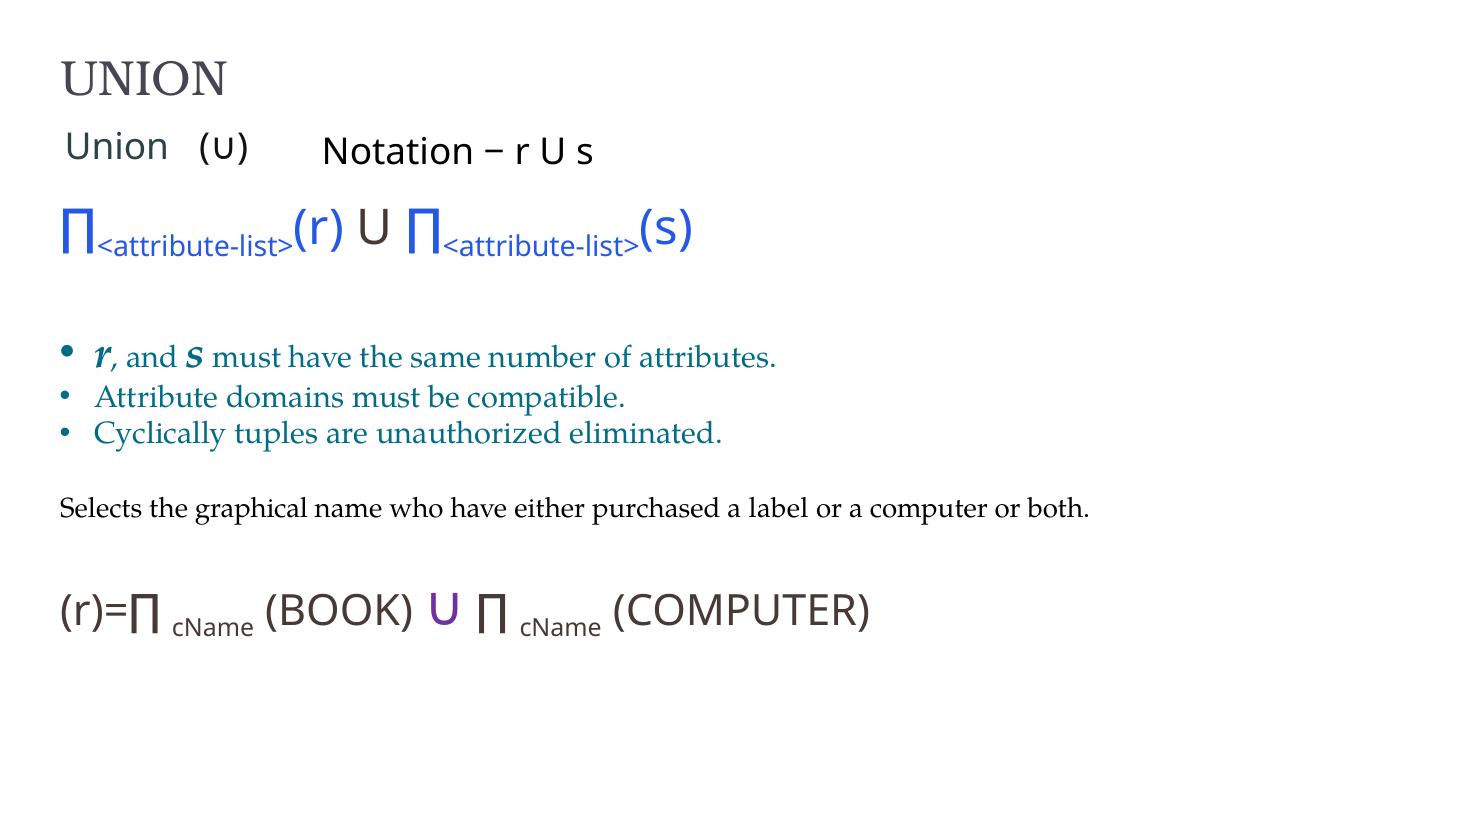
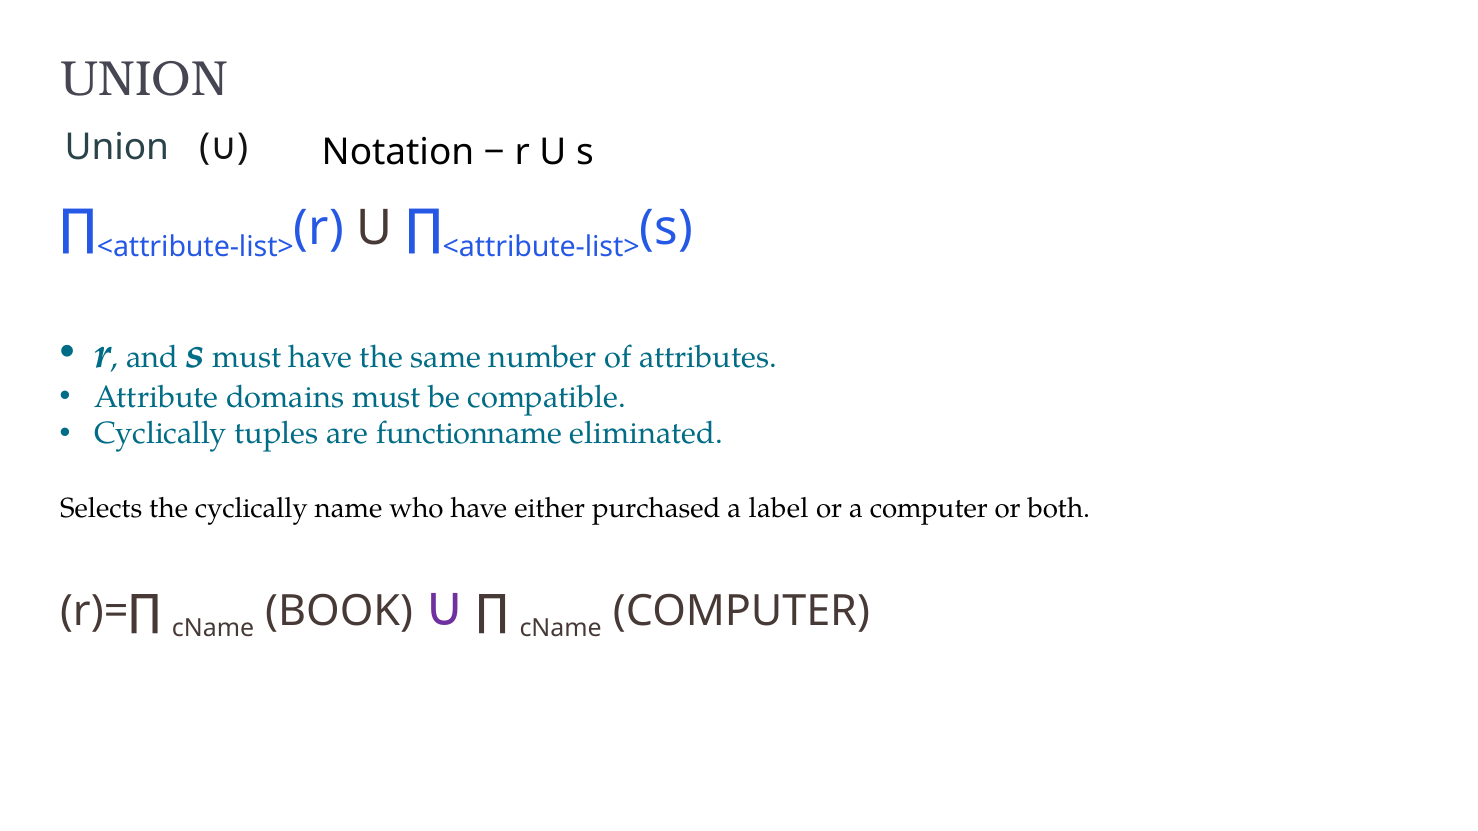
unauthorized: unauthorized -> functionname
the graphical: graphical -> cyclically
